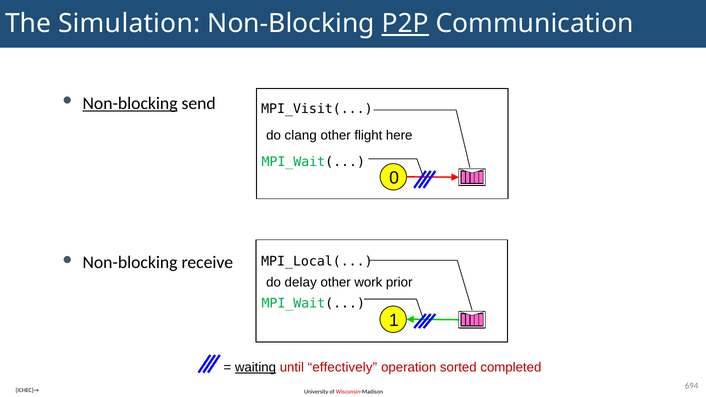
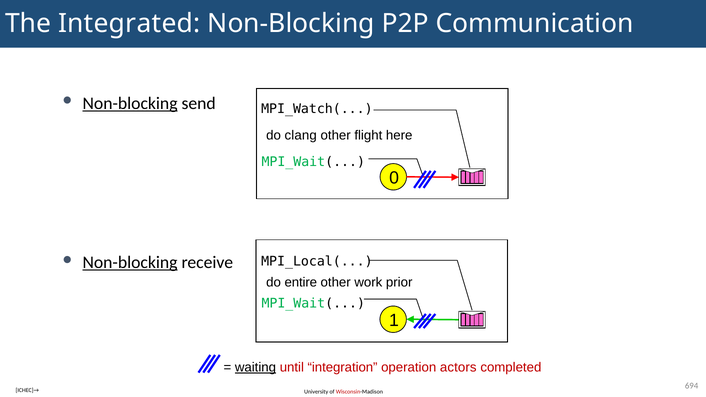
Simulation: Simulation -> Integrated
P2P underline: present -> none
MPI_Visit(: MPI_Visit( -> MPI_Watch(
Non-blocking at (130, 263) underline: none -> present
delay: delay -> entire
effectively: effectively -> integration
sorted: sorted -> actors
